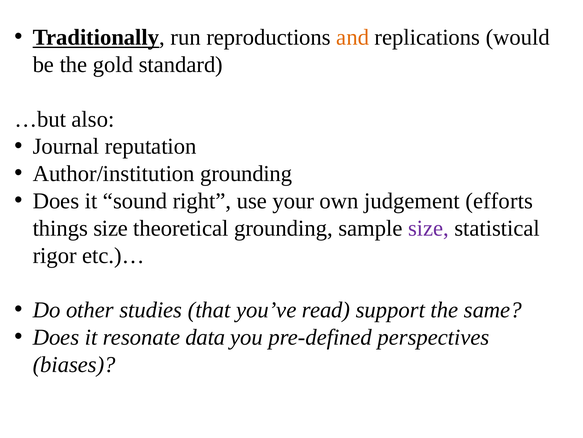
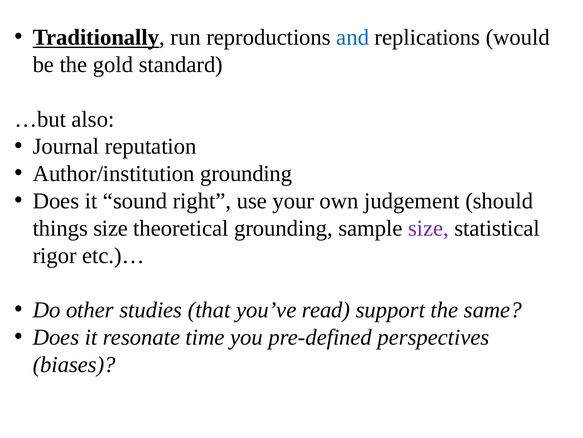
and colour: orange -> blue
efforts: efforts -> should
data: data -> time
